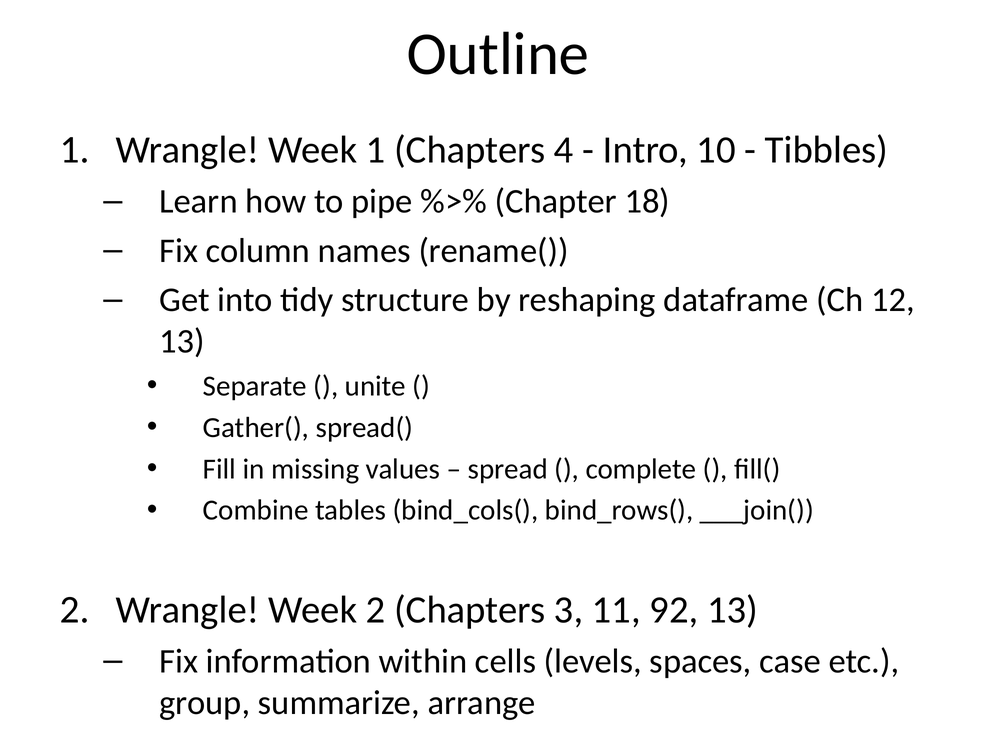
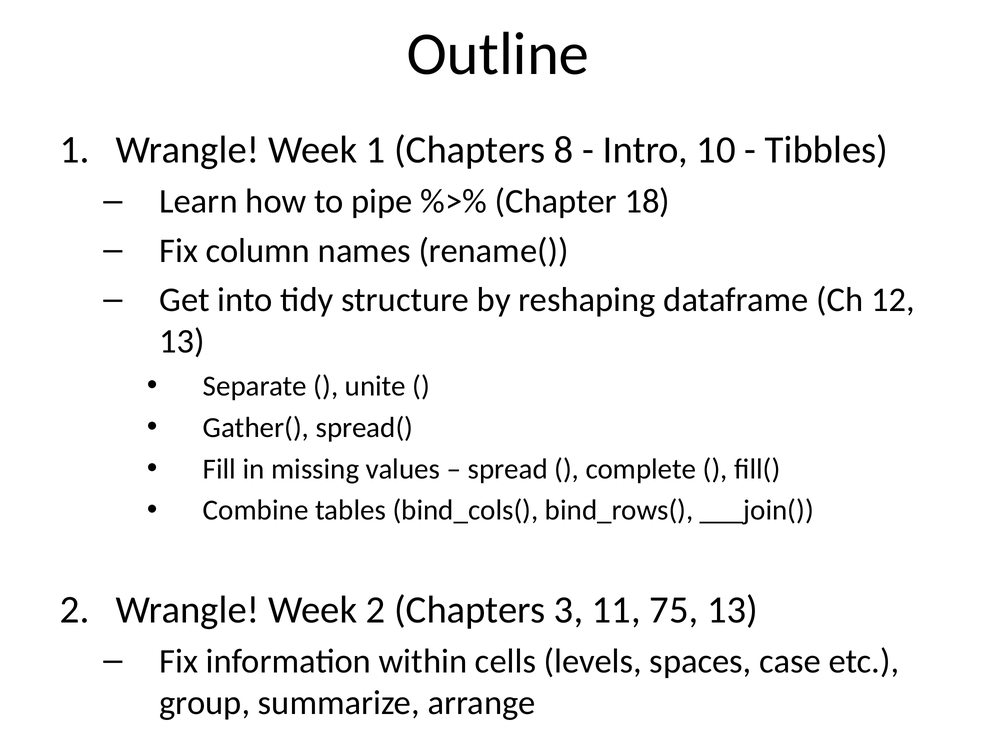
4: 4 -> 8
92: 92 -> 75
